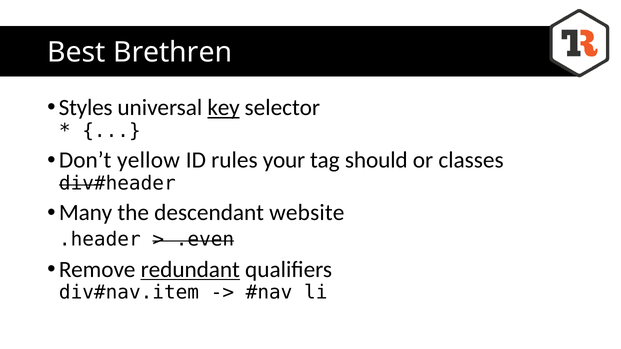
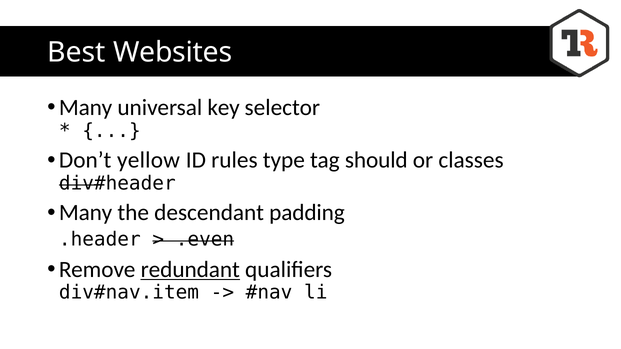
Brethren: Brethren -> Websites
Styles at (86, 108): Styles -> Many
key underline: present -> none
your: your -> type
website: website -> padding
